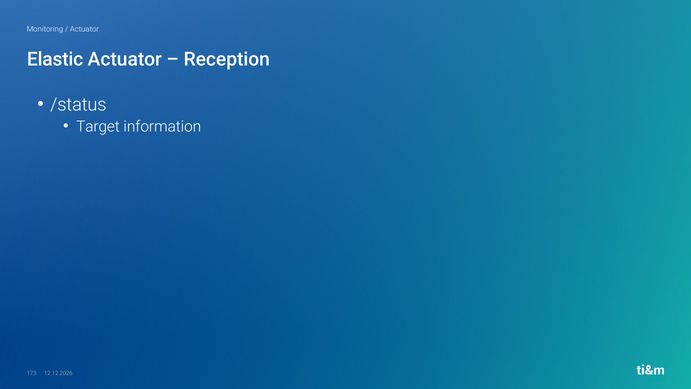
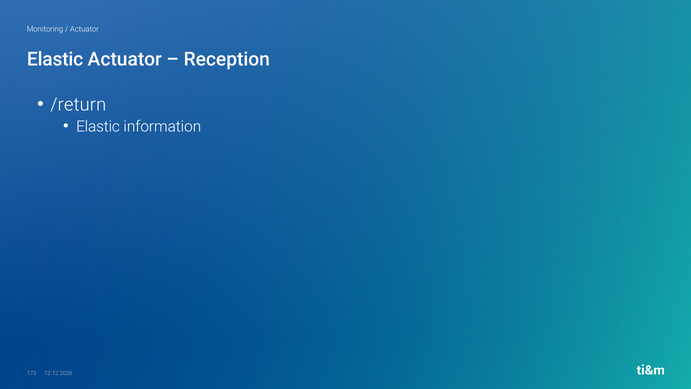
/status: /status -> /return
Target at (98, 126): Target -> Elastic
